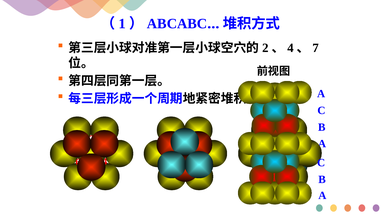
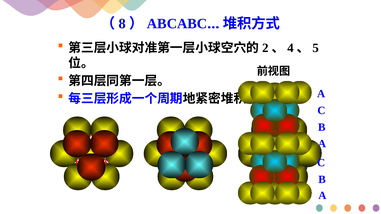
1 at (122, 24): 1 -> 8
7 at (316, 48): 7 -> 5
